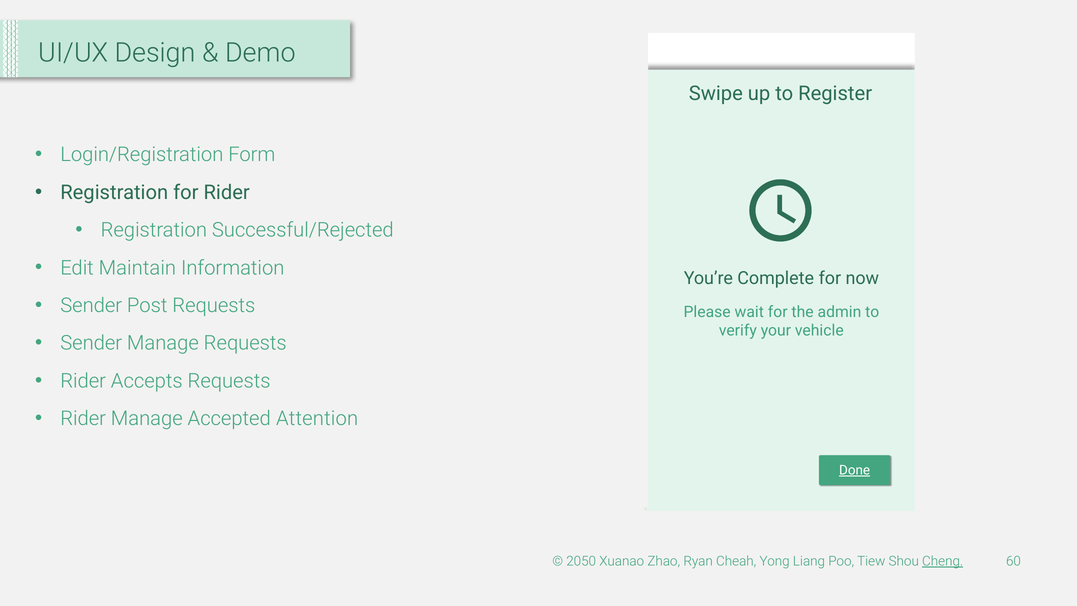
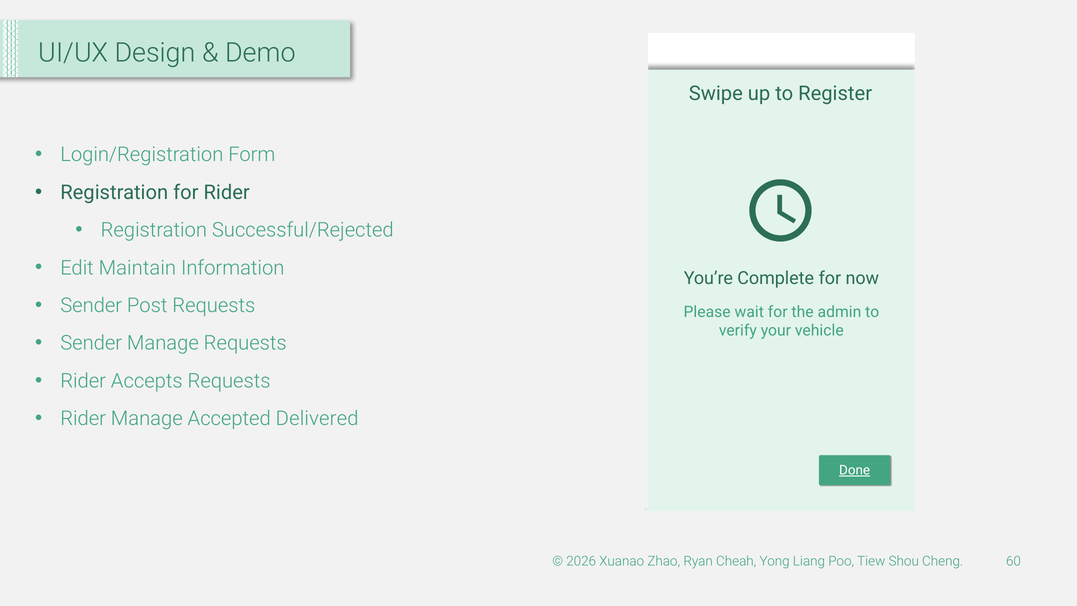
Attention: Attention -> Delivered
2050: 2050 -> 2026
Cheng underline: present -> none
